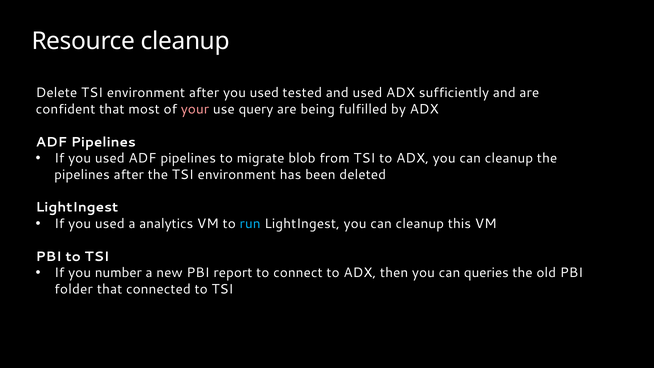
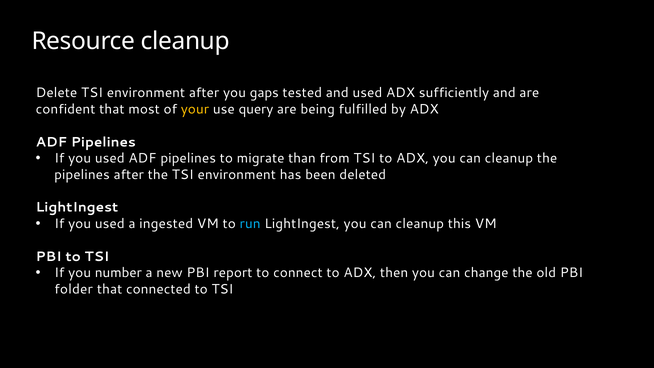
after you used: used -> gaps
your colour: pink -> yellow
blob: blob -> than
analytics: analytics -> ingested
queries: queries -> change
